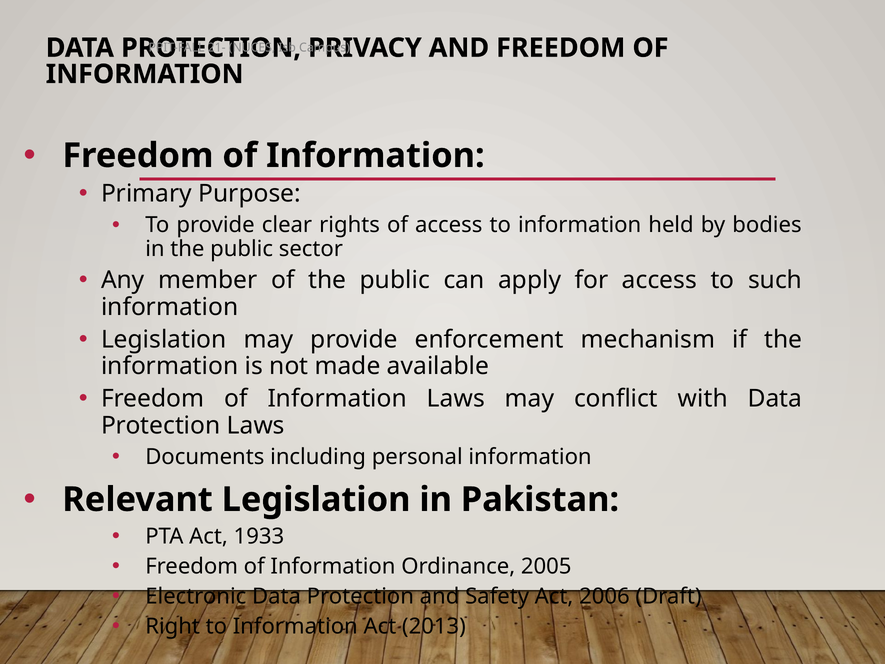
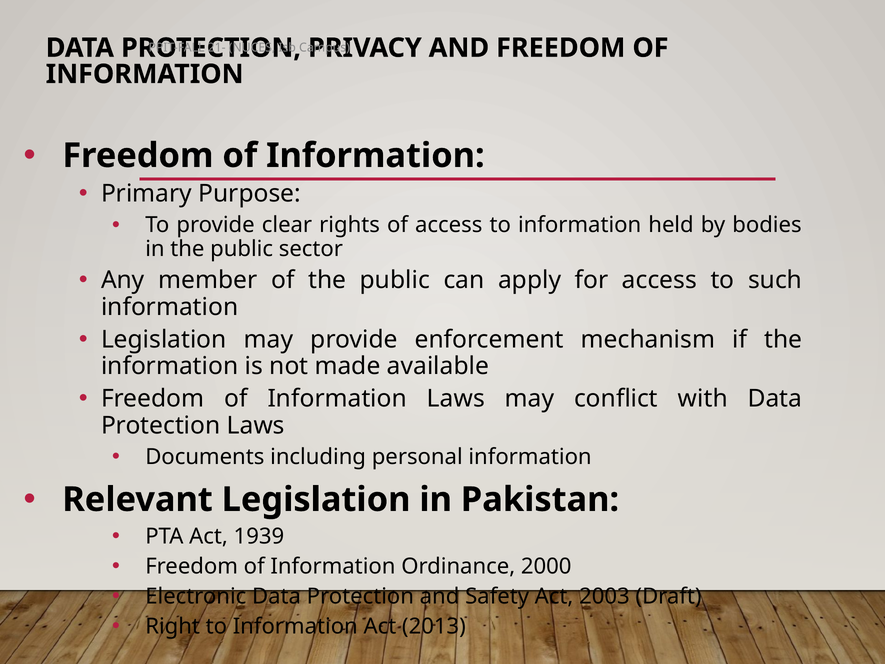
1933: 1933 -> 1939
2005: 2005 -> 2000
2006: 2006 -> 2003
